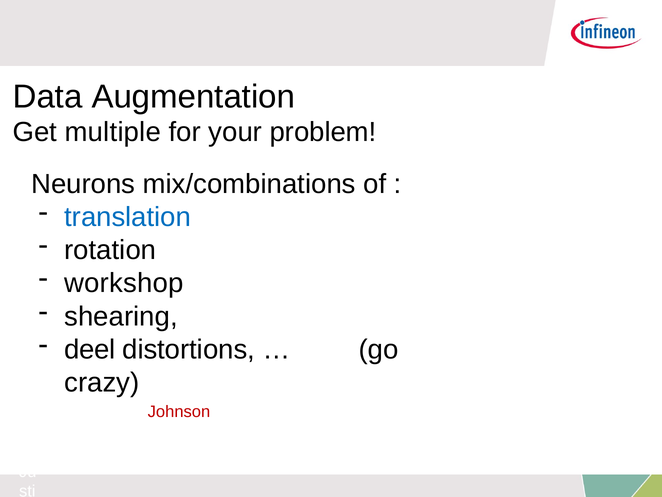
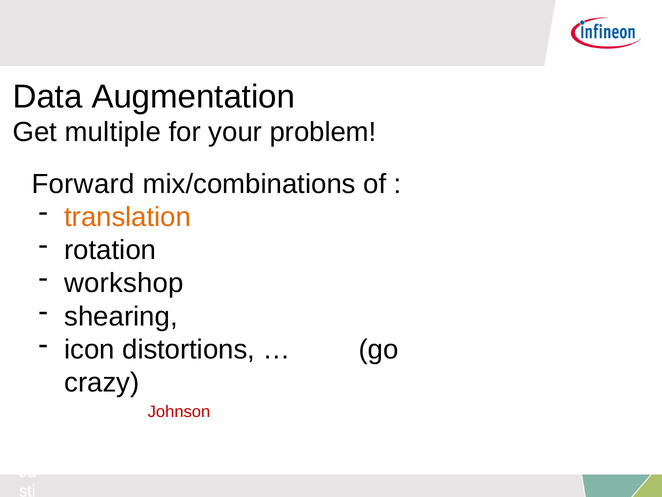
Neurons: Neurons -> Forward
translation colour: blue -> orange
deel: deel -> icon
